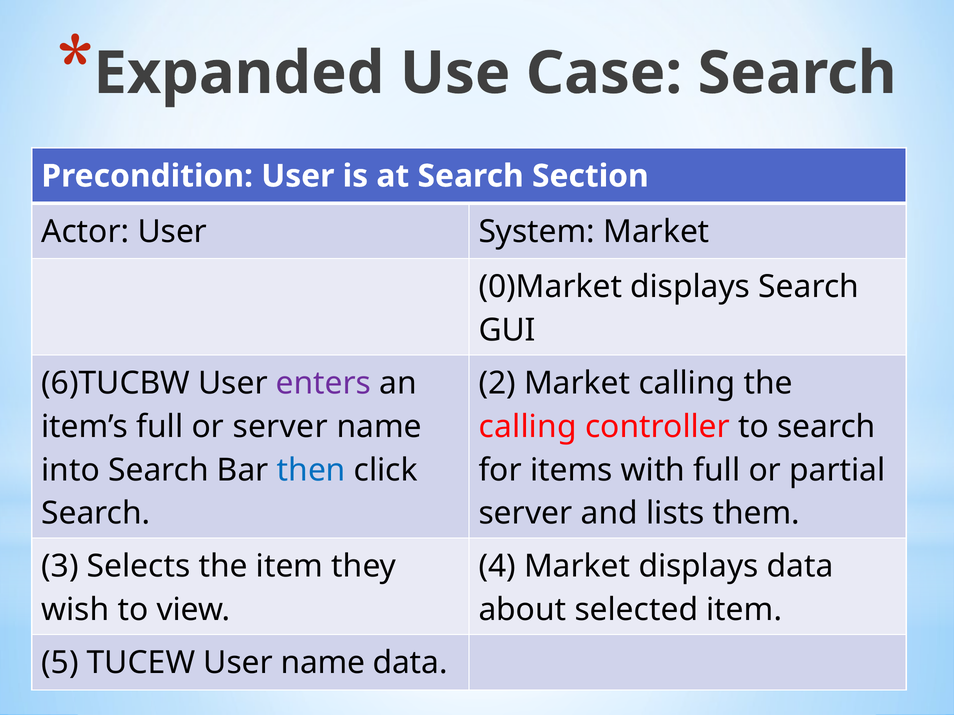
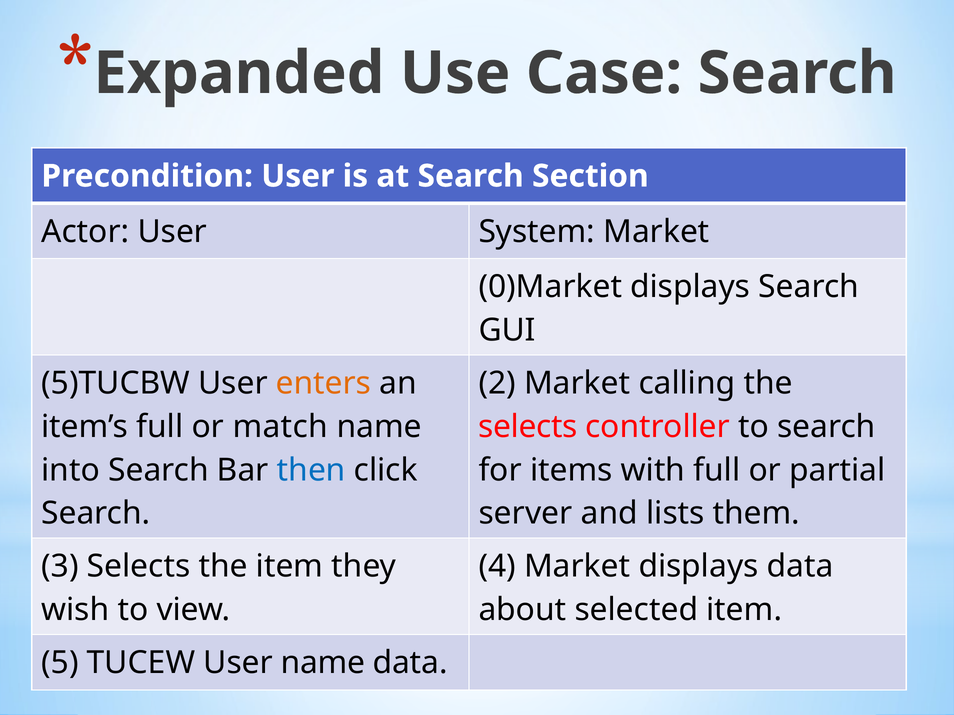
6)TUCBW: 6)TUCBW -> 5)TUCBW
enters colour: purple -> orange
or server: server -> match
calling at (528, 427): calling -> selects
